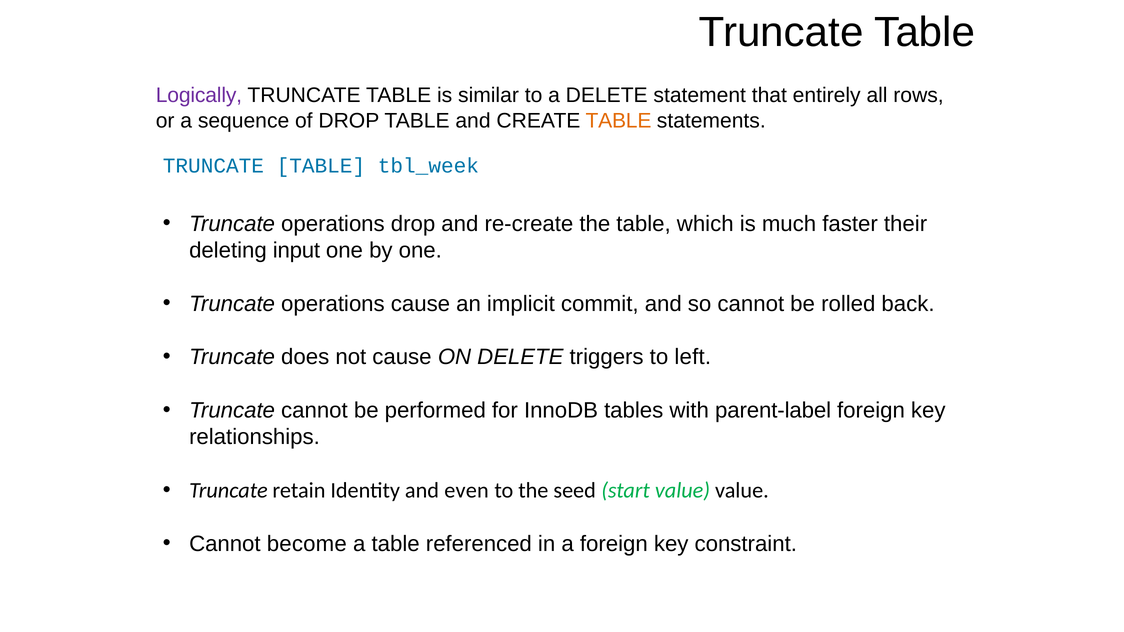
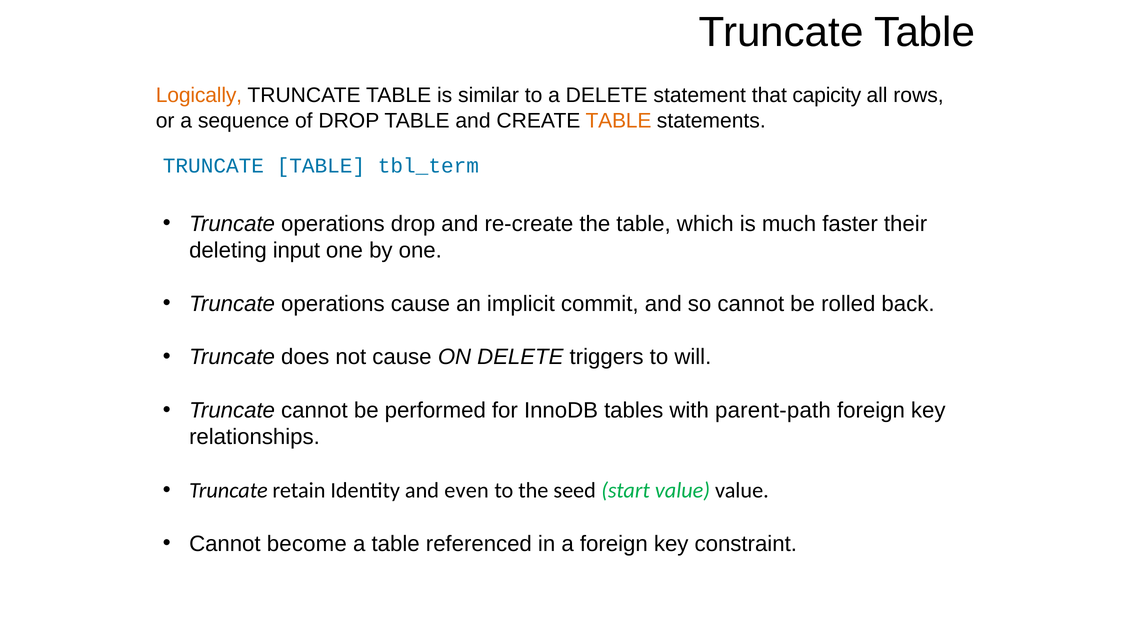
Logically colour: purple -> orange
entirely: entirely -> capicity
tbl_week: tbl_week -> tbl_term
left: left -> will
parent-label: parent-label -> parent-path
